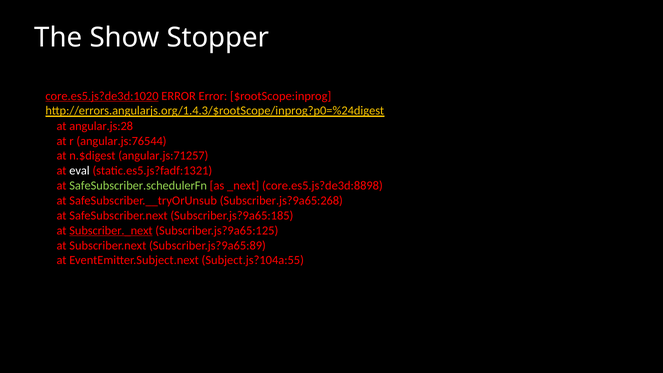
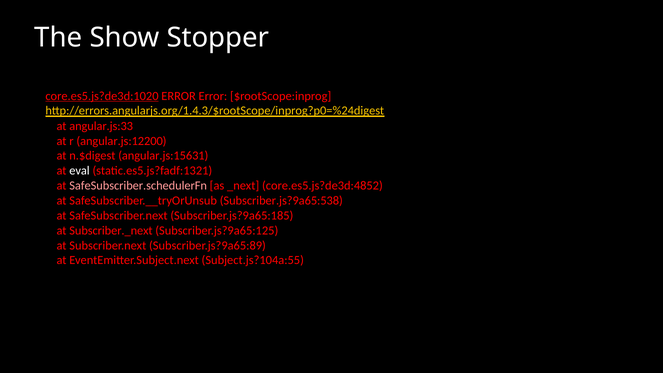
angular.js:28: angular.js:28 -> angular.js:33
angular.js:76544: angular.js:76544 -> angular.js:12200
angular.js:71257: angular.js:71257 -> angular.js:15631
SafeSubscriber.schedulerFn colour: light green -> pink
core.es5.js?de3d:8898: core.es5.js?de3d:8898 -> core.es5.js?de3d:4852
Subscriber.js?9a65:268: Subscriber.js?9a65:268 -> Subscriber.js?9a65:538
Subscriber._next underline: present -> none
